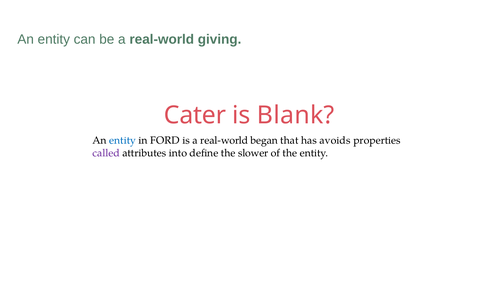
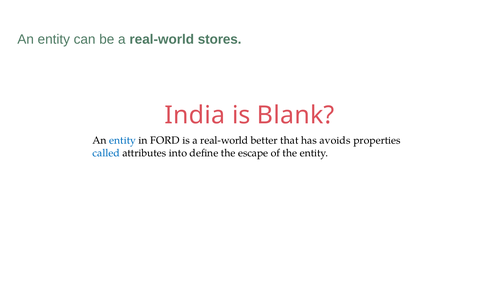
giving: giving -> stores
Cater: Cater -> India
began: began -> better
called colour: purple -> blue
slower: slower -> escape
